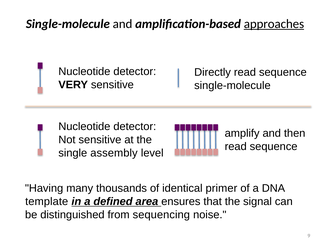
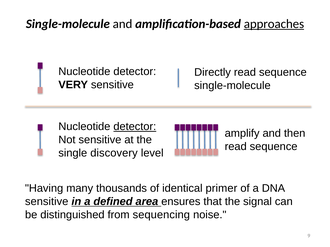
detector at (135, 127) underline: none -> present
assembly: assembly -> discovery
template at (47, 202): template -> sensitive
